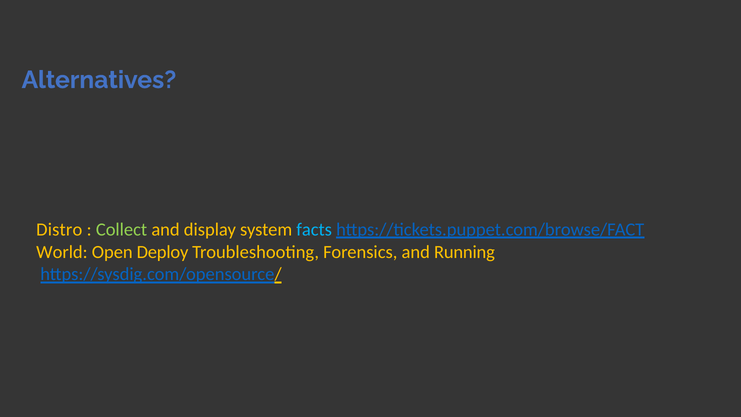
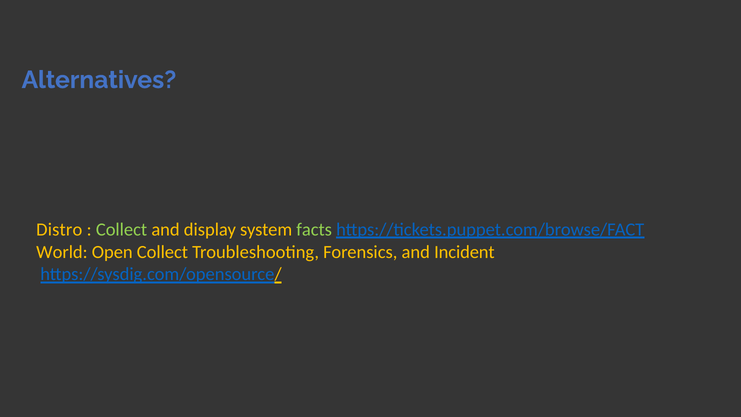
facts colour: light blue -> light green
Open Deploy: Deploy -> Collect
Running: Running -> Incident
